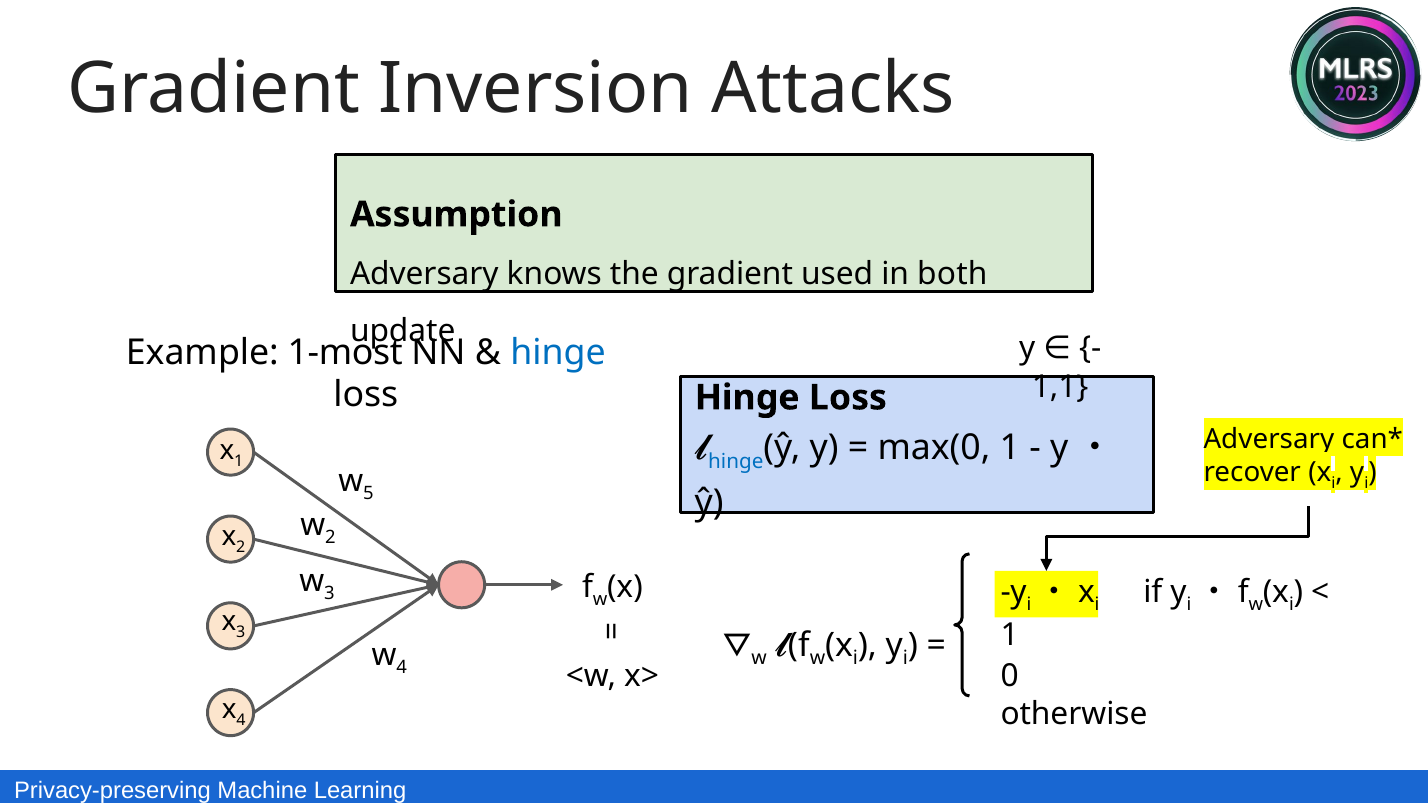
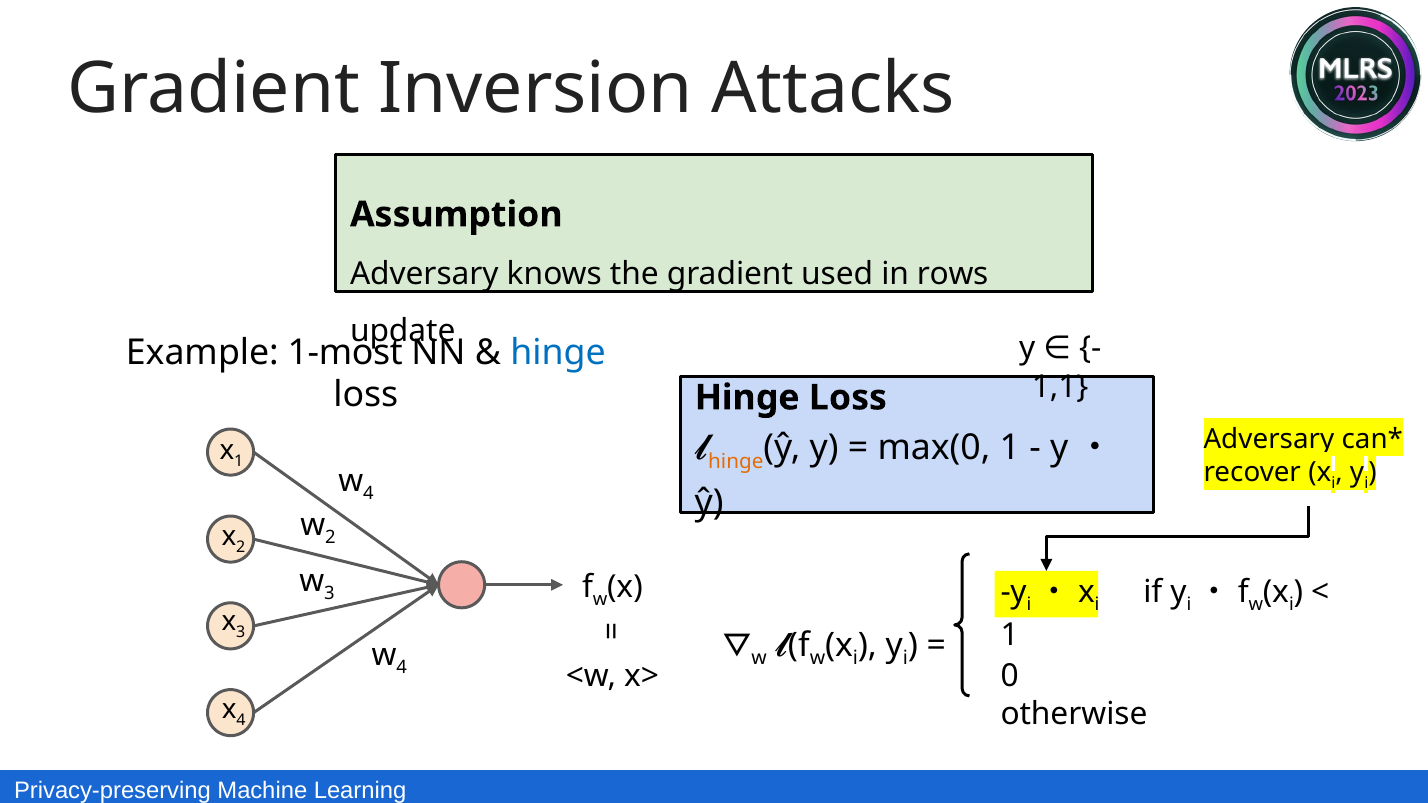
both: both -> rows
hinge at (736, 462) colour: blue -> orange
5 at (368, 494): 5 -> 4
